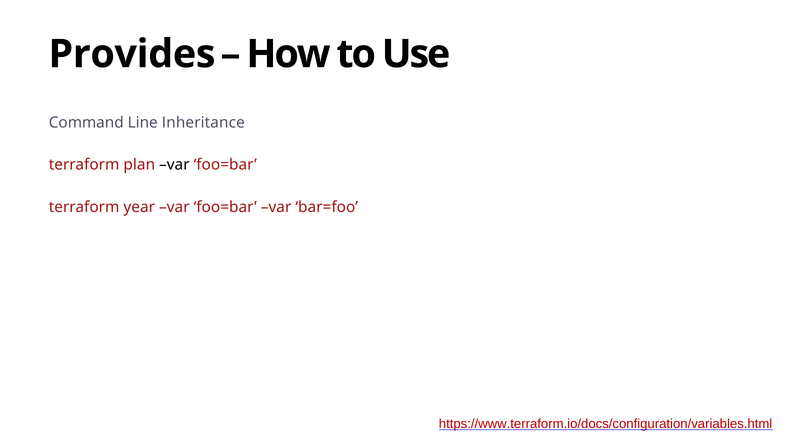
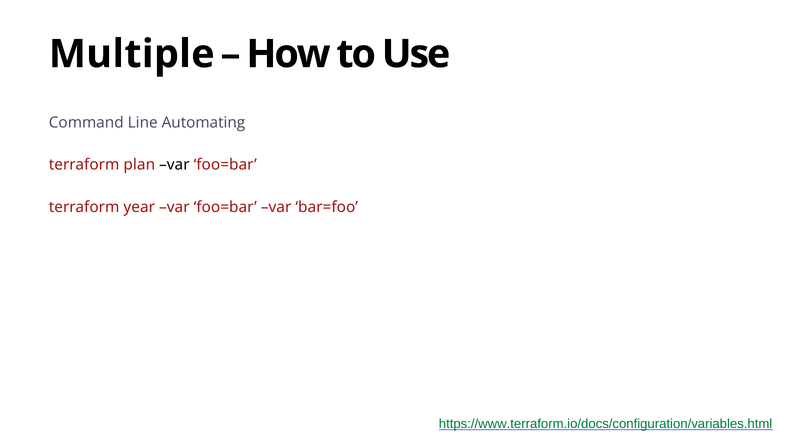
Provides: Provides -> Multiple
Inheritance: Inheritance -> Automating
https://www.terraform.io/docs/configuration/variables.html colour: red -> green
